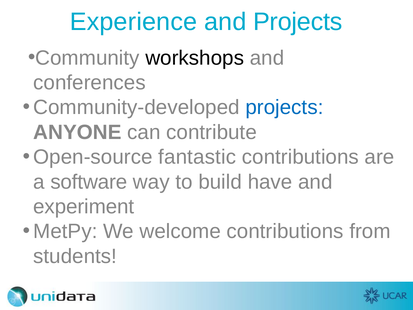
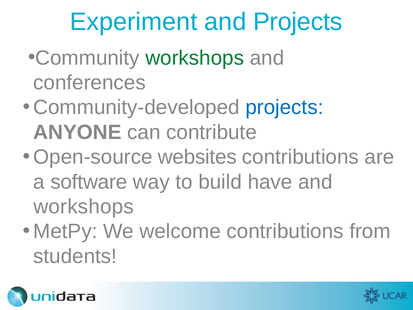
Experience: Experience -> Experiment
workshops at (195, 58) colour: black -> green
fantastic: fantastic -> websites
experiment at (84, 207): experiment -> workshops
